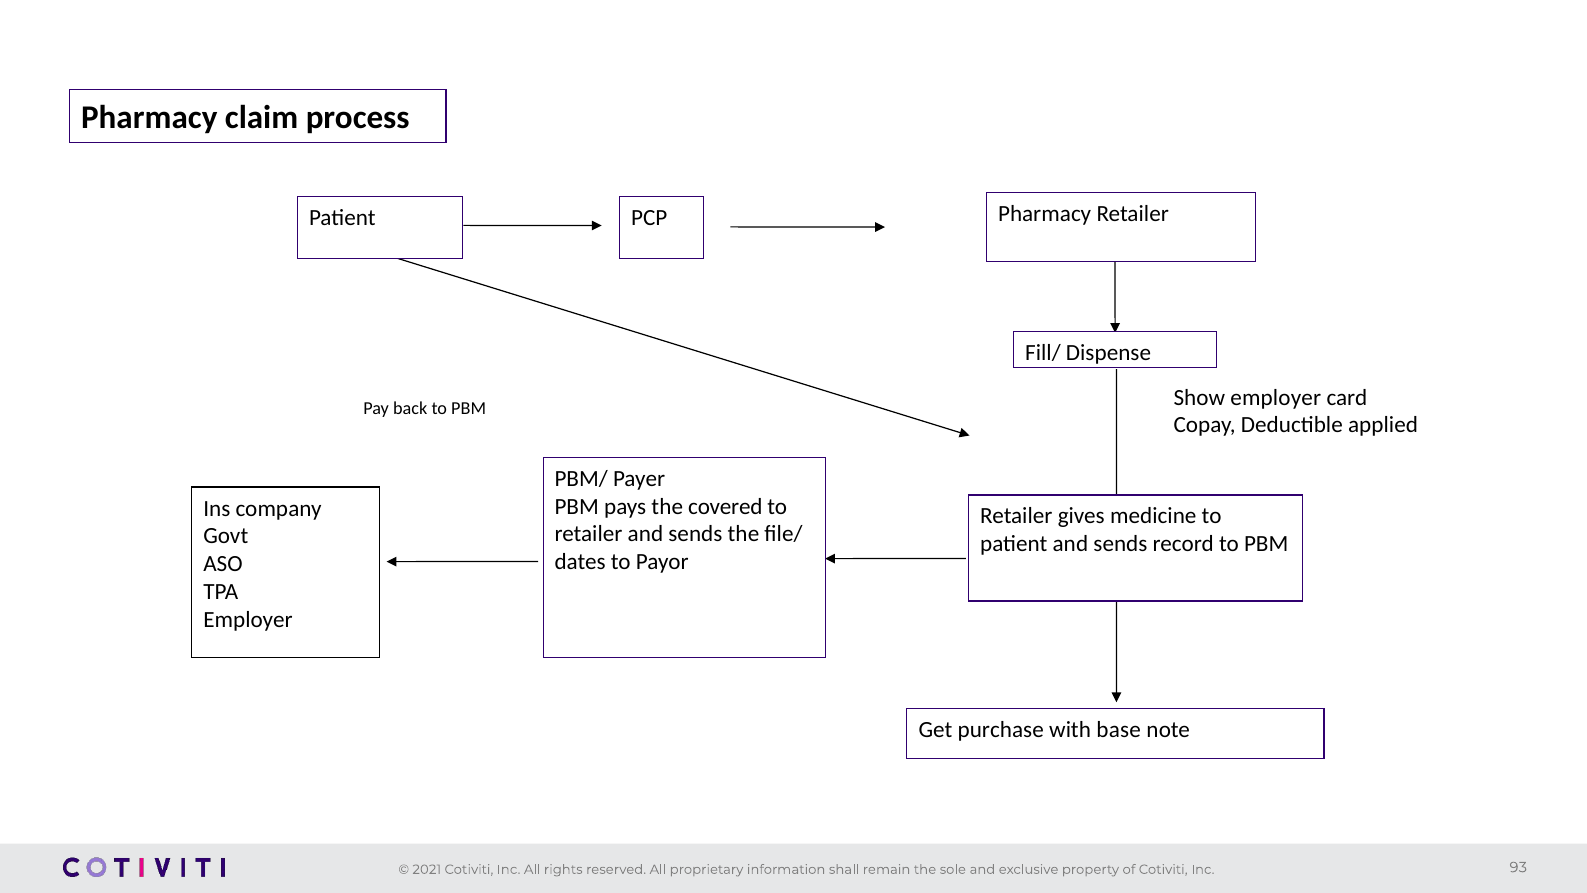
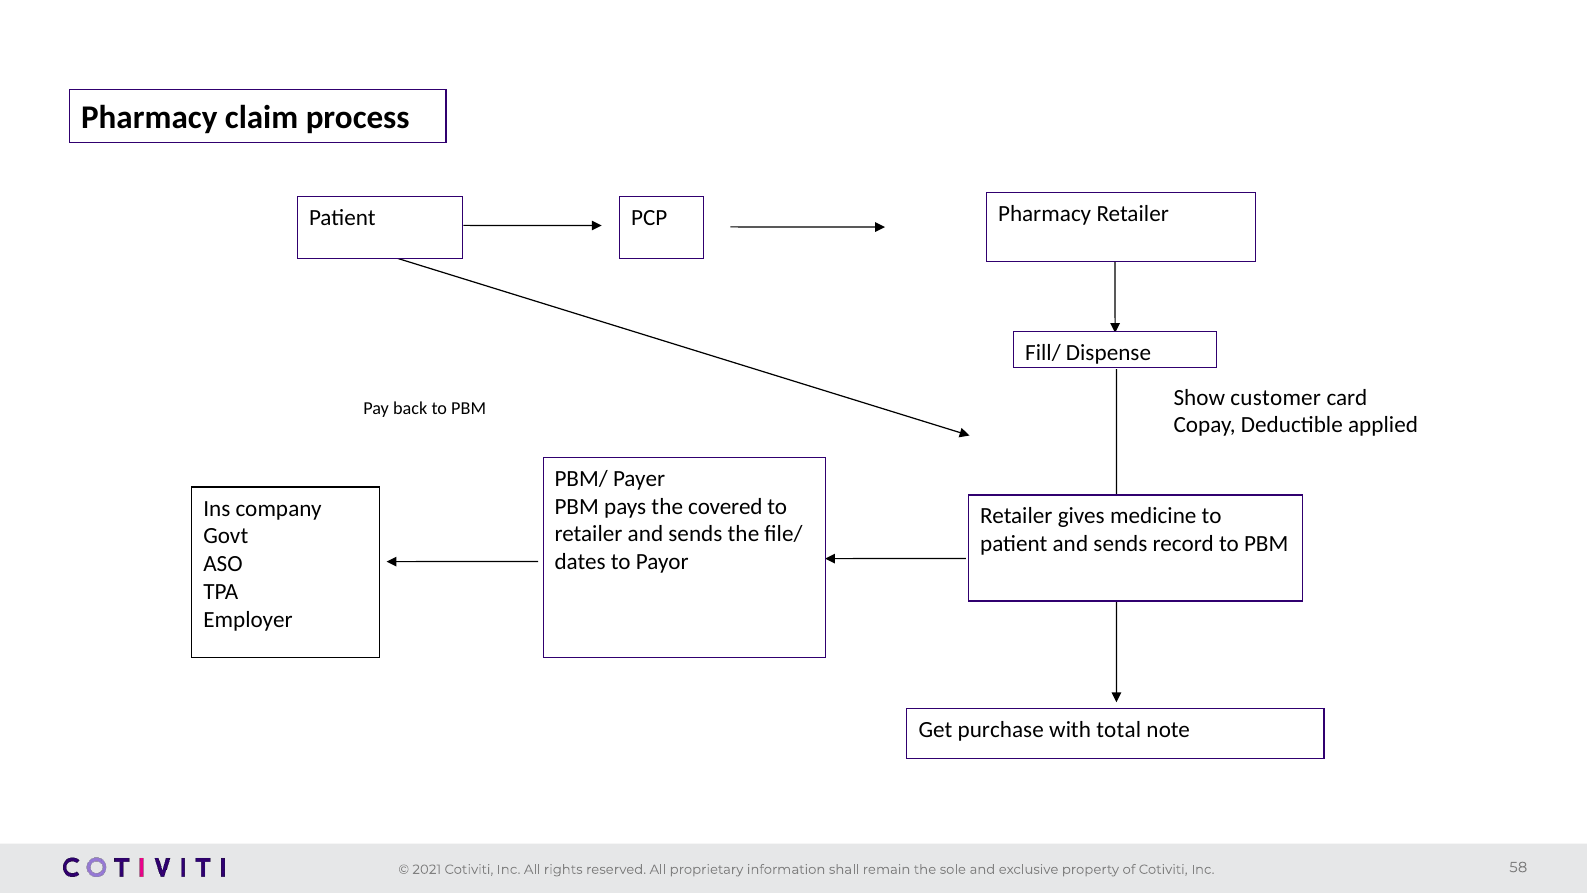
Show employer: employer -> customer
base: base -> total
93: 93 -> 58
